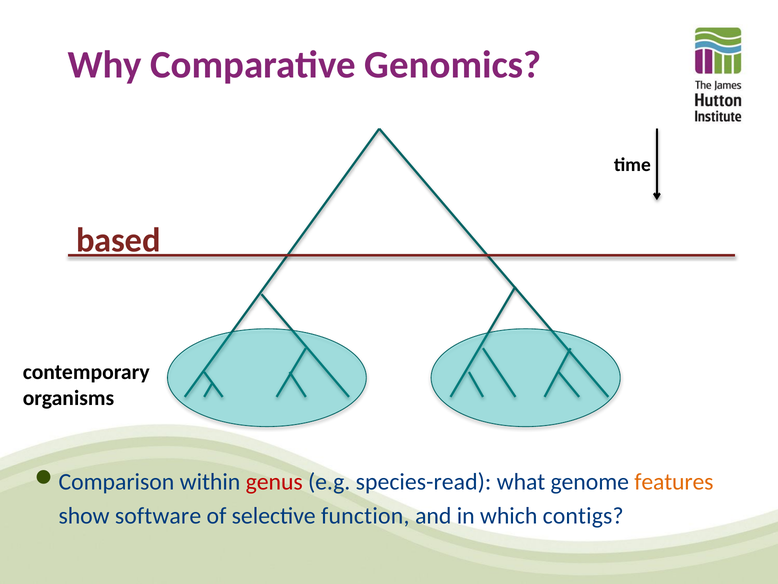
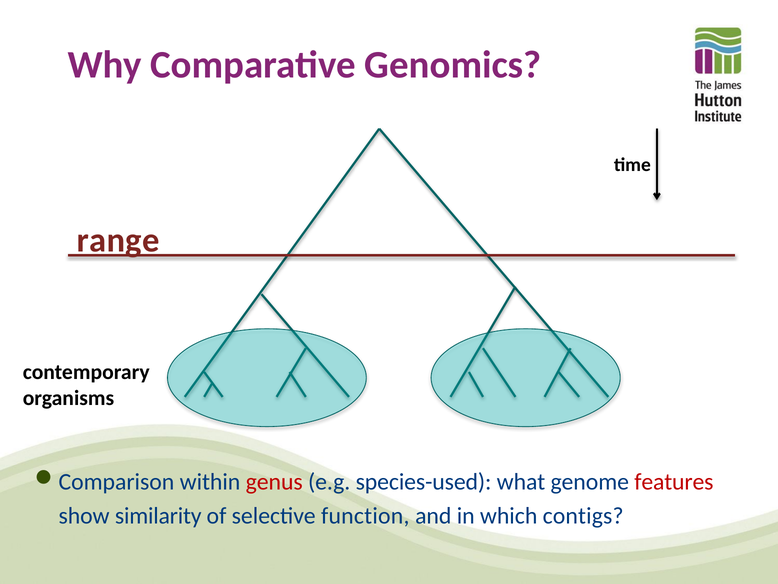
based: based -> range
species-read: species-read -> species-used
features colour: orange -> red
software: software -> similarity
